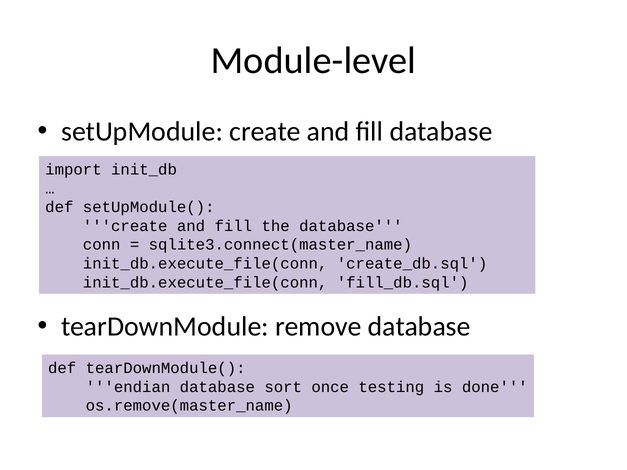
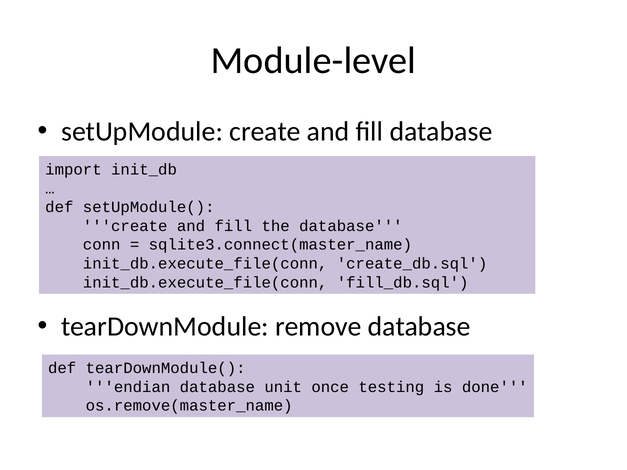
sort: sort -> unit
